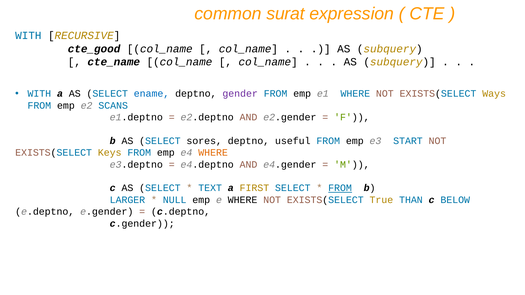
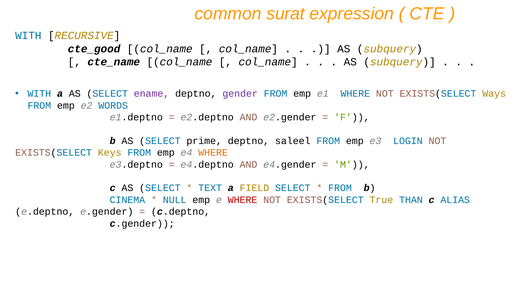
ename colour: blue -> purple
SCANS: SCANS -> WORDS
sores: sores -> prime
useful: useful -> saleel
START: START -> LOGIN
FIRST: FIRST -> FIELD
FROM at (340, 188) underline: present -> none
LARGER: LARGER -> CINEMA
WHERE at (243, 200) colour: black -> red
BELOW: BELOW -> ALIAS
